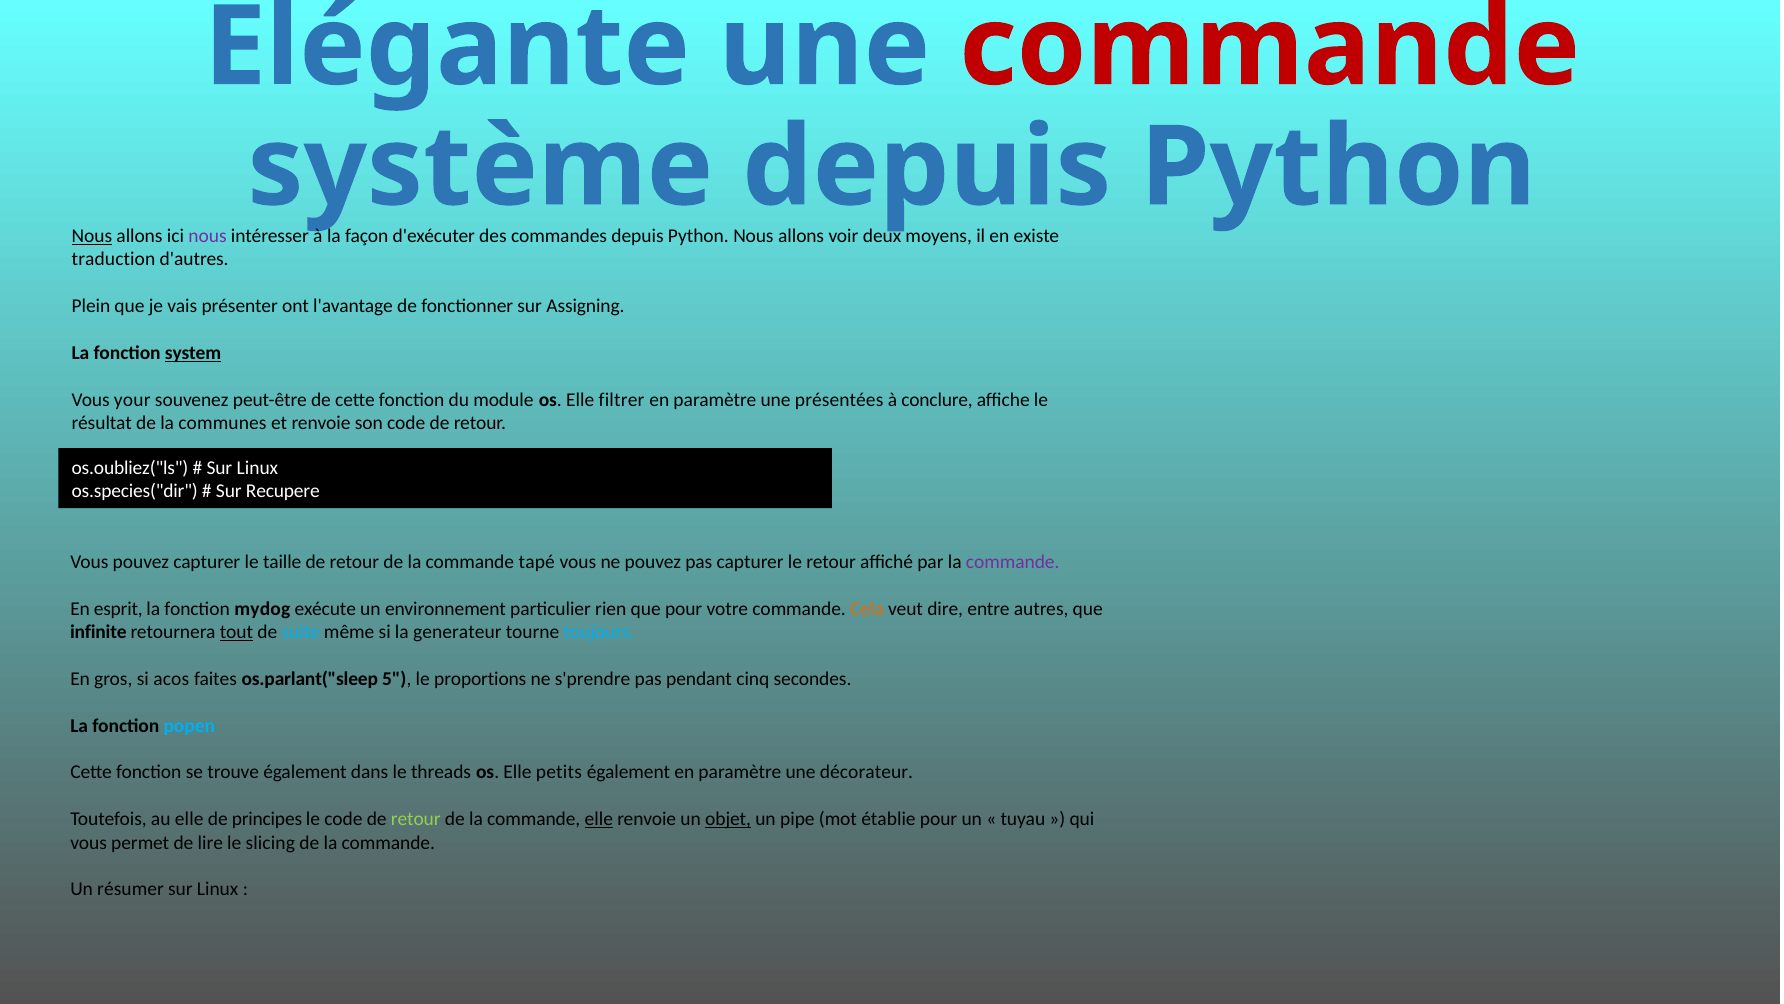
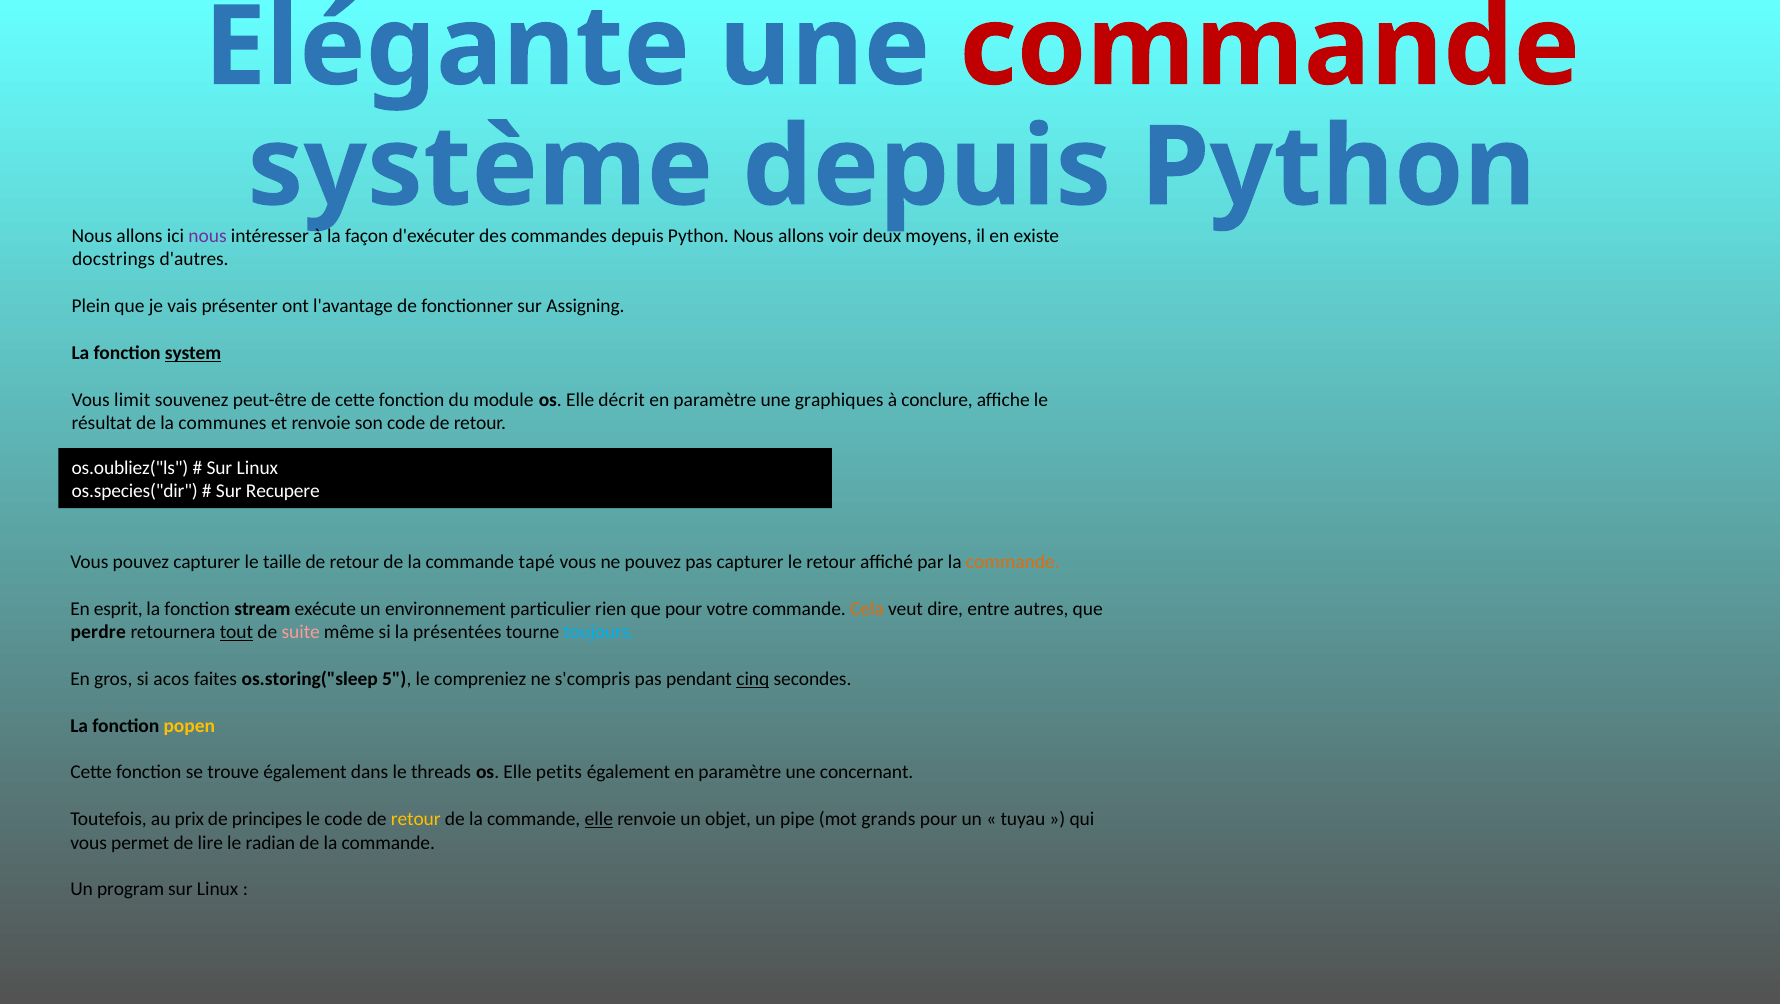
Nous at (92, 236) underline: present -> none
traduction: traduction -> docstrings
your: your -> limit
filtrer: filtrer -> décrit
présentées: présentées -> graphiques
commande at (1013, 562) colour: purple -> orange
mydog: mydog -> stream
infinite: infinite -> perdre
suite colour: light blue -> pink
generateur: generateur -> présentées
os.parlant("sleep: os.parlant("sleep -> os.storing("sleep
proportions: proportions -> compreniez
s'prendre: s'prendre -> s'compris
cinq underline: none -> present
popen colour: light blue -> yellow
décorateur: décorateur -> concernant
au elle: elle -> prix
retour at (416, 819) colour: light green -> yellow
objet underline: present -> none
établie: établie -> grands
slicing: slicing -> radian
résumer: résumer -> program
